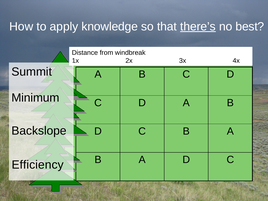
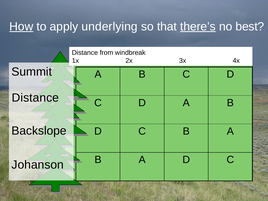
How underline: none -> present
knowledge: knowledge -> underlying
Minimum at (35, 98): Minimum -> Distance
Efficiency: Efficiency -> Johanson
